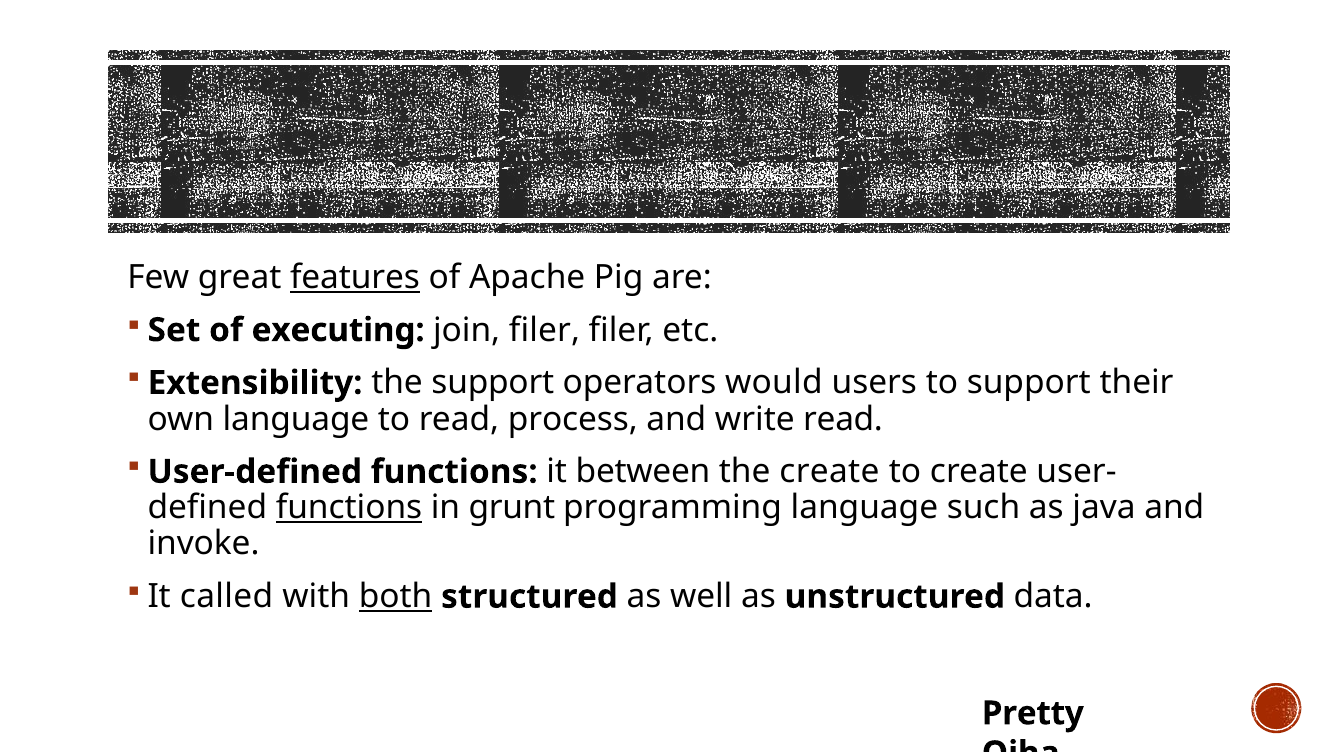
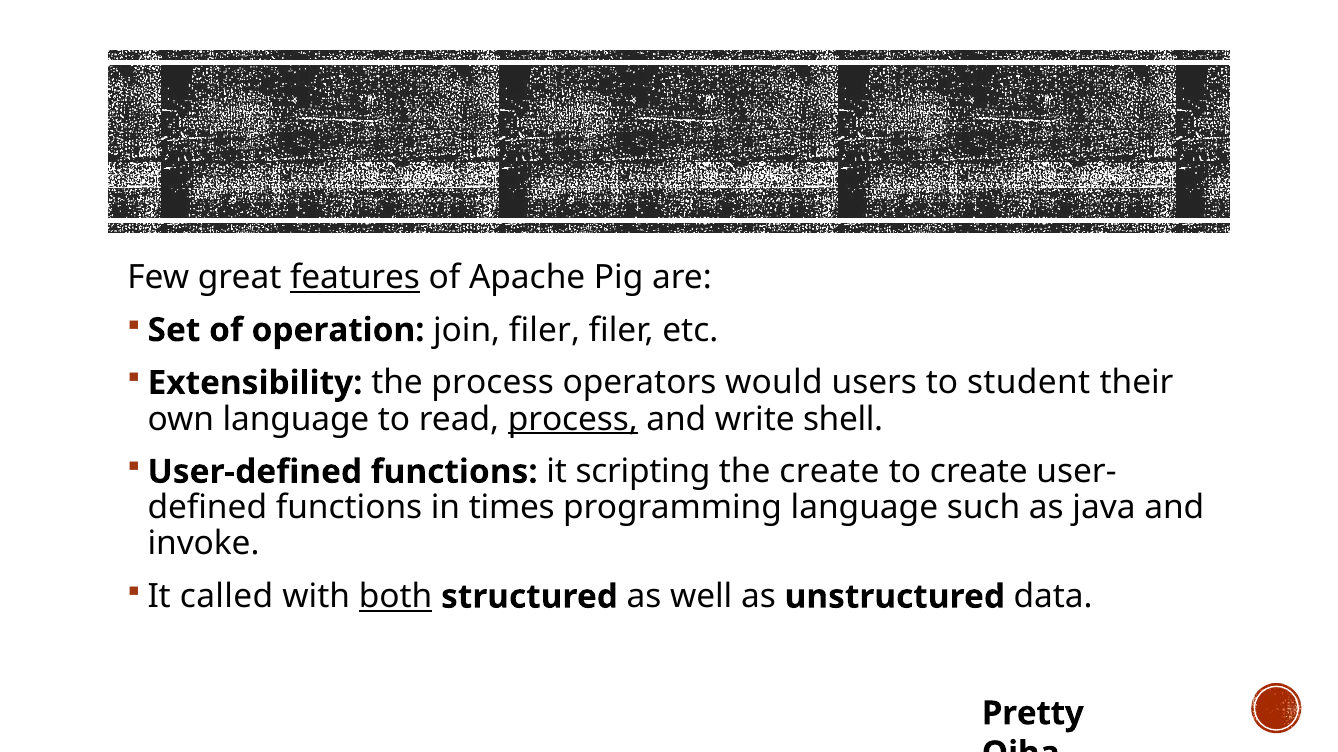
executing: executing -> operation
the support: support -> process
to support: support -> student
process at (573, 419) underline: none -> present
write read: read -> shell
between: between -> scripting
functions at (349, 508) underline: present -> none
grunt: grunt -> times
